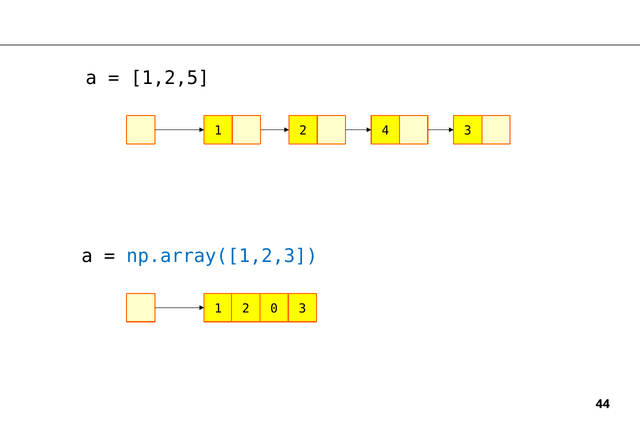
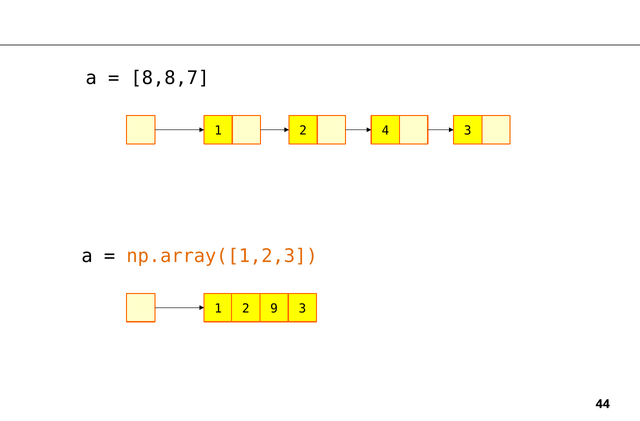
1,2,5: 1,2,5 -> 8,8,7
np.array([1,2,3 colour: blue -> orange
0: 0 -> 9
